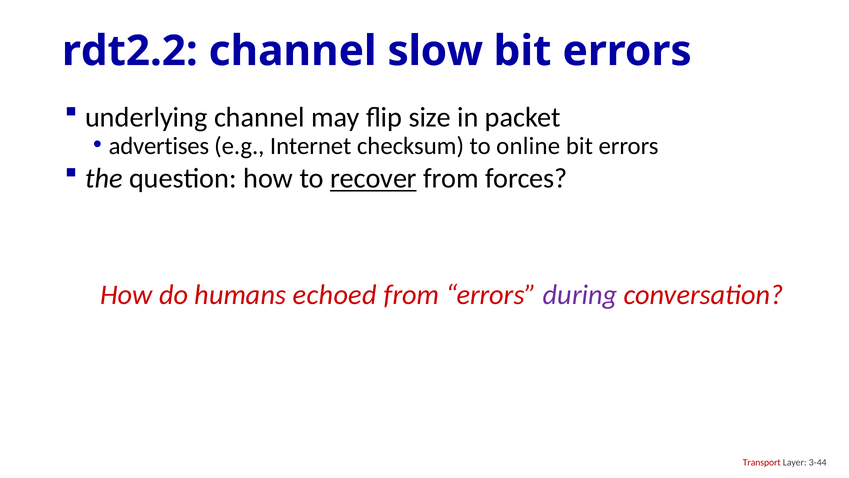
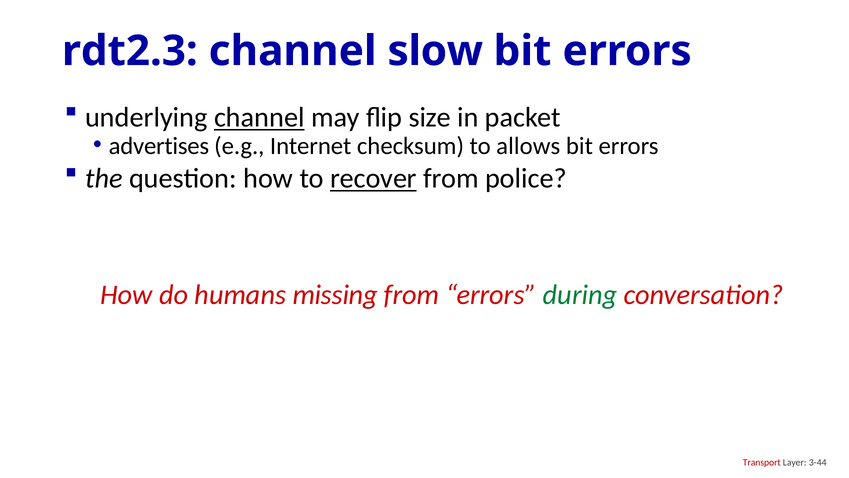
rdt2.2: rdt2.2 -> rdt2.3
channel at (259, 117) underline: none -> present
online: online -> allows
forces: forces -> police
echoed: echoed -> missing
during colour: purple -> green
